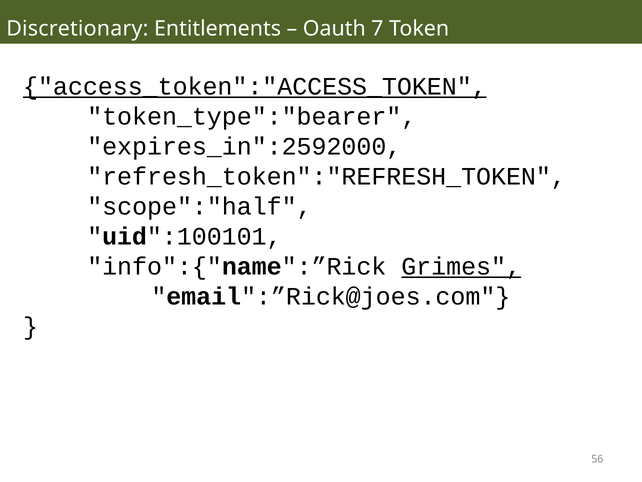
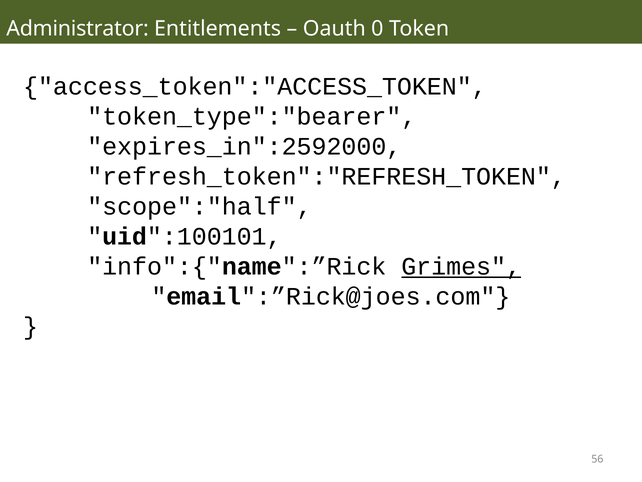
Discretionary: Discretionary -> Administrator
7: 7 -> 0
access_token":"ACCESS_TOKEN underline: present -> none
